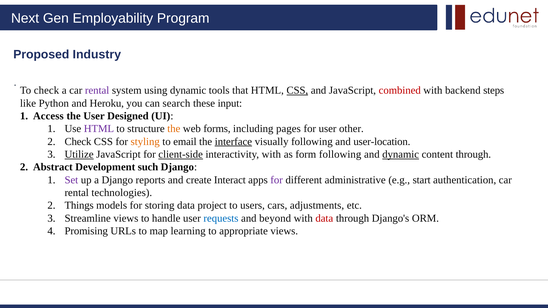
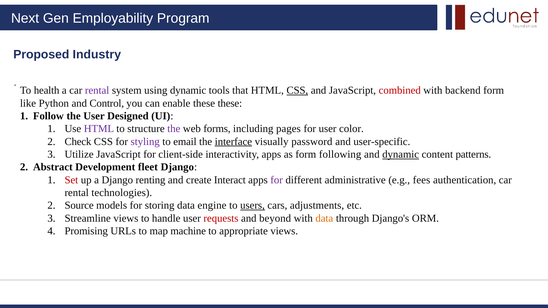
To check: check -> health
backend steps: steps -> form
Heroku: Heroku -> Control
search: search -> enable
these input: input -> these
Access: Access -> Follow
the at (174, 129) colour: orange -> purple
other: other -> color
styling colour: orange -> purple
visually following: following -> password
user-location: user-location -> user-specific
Utilize underline: present -> none
client-side underline: present -> none
interactivity with: with -> apps
content through: through -> patterns
such: such -> fleet
Set colour: purple -> red
reports: reports -> renting
start: start -> fees
Things: Things -> Source
project: project -> engine
users underline: none -> present
requests colour: blue -> red
data at (324, 218) colour: red -> orange
learning: learning -> machine
